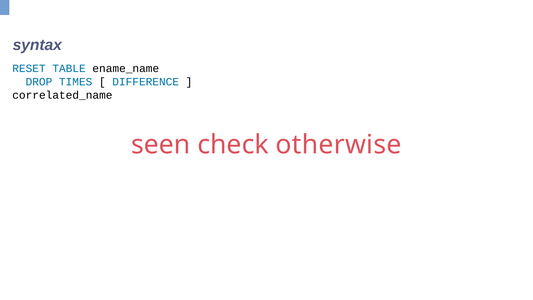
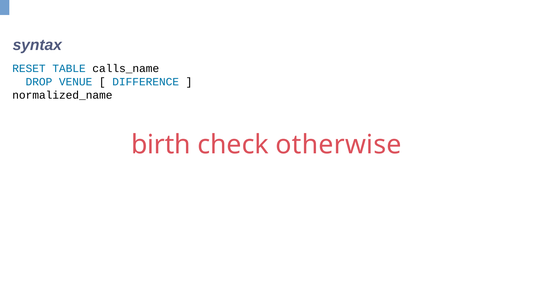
ename_name: ename_name -> calls_name
TIMES: TIMES -> VENUE
correlated_name: correlated_name -> normalized_name
seen: seen -> birth
